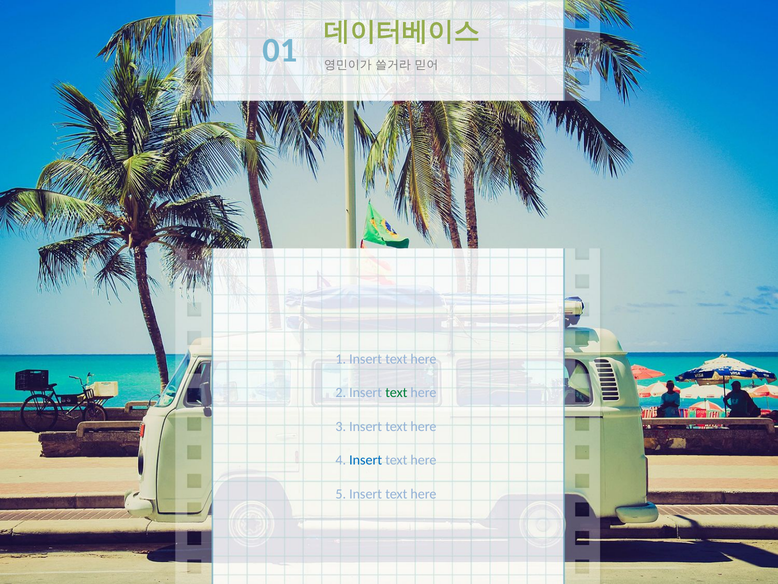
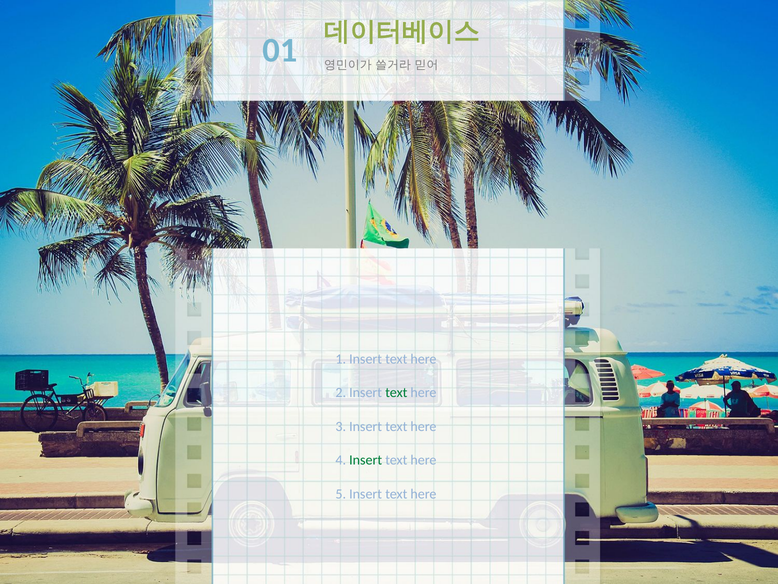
Insert at (366, 460) colour: blue -> green
